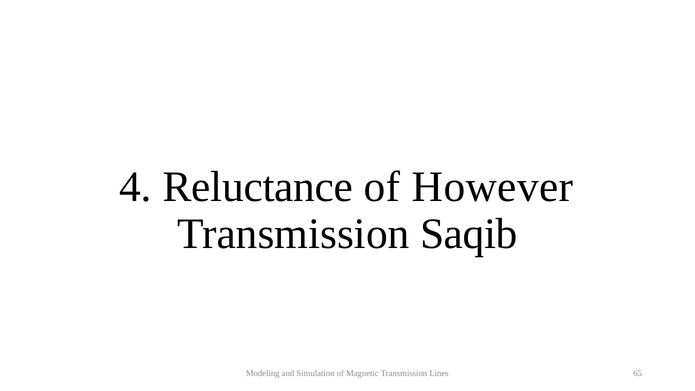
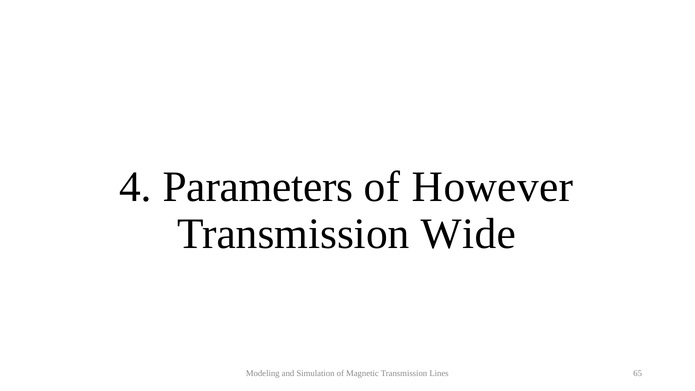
Reluctance: Reluctance -> Parameters
Saqib: Saqib -> Wide
